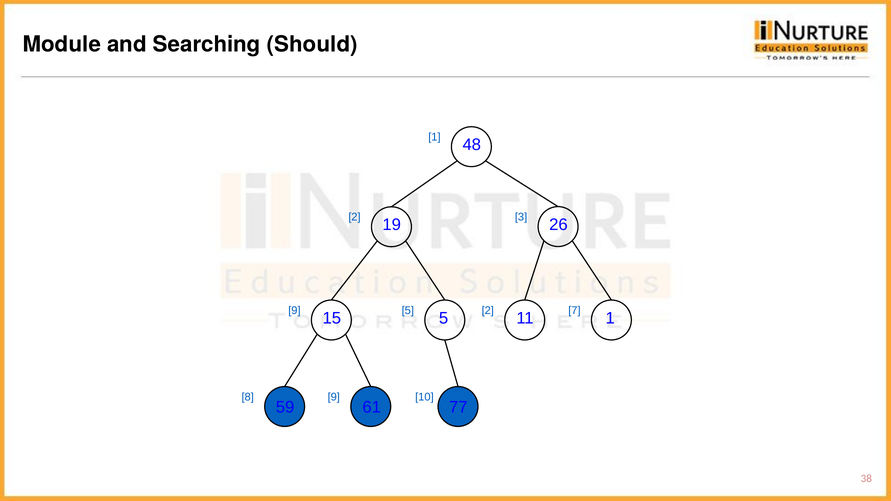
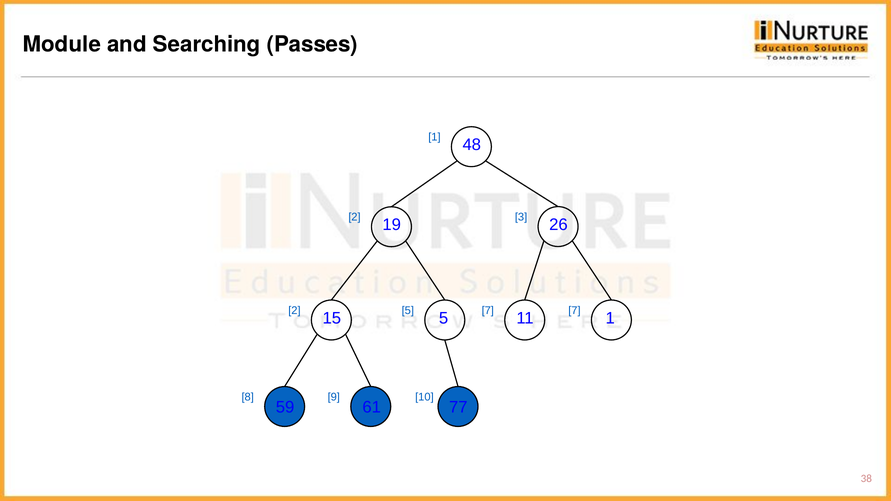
Should: Should -> Passes
9 at (294, 311): 9 -> 2
2 at (488, 311): 2 -> 7
